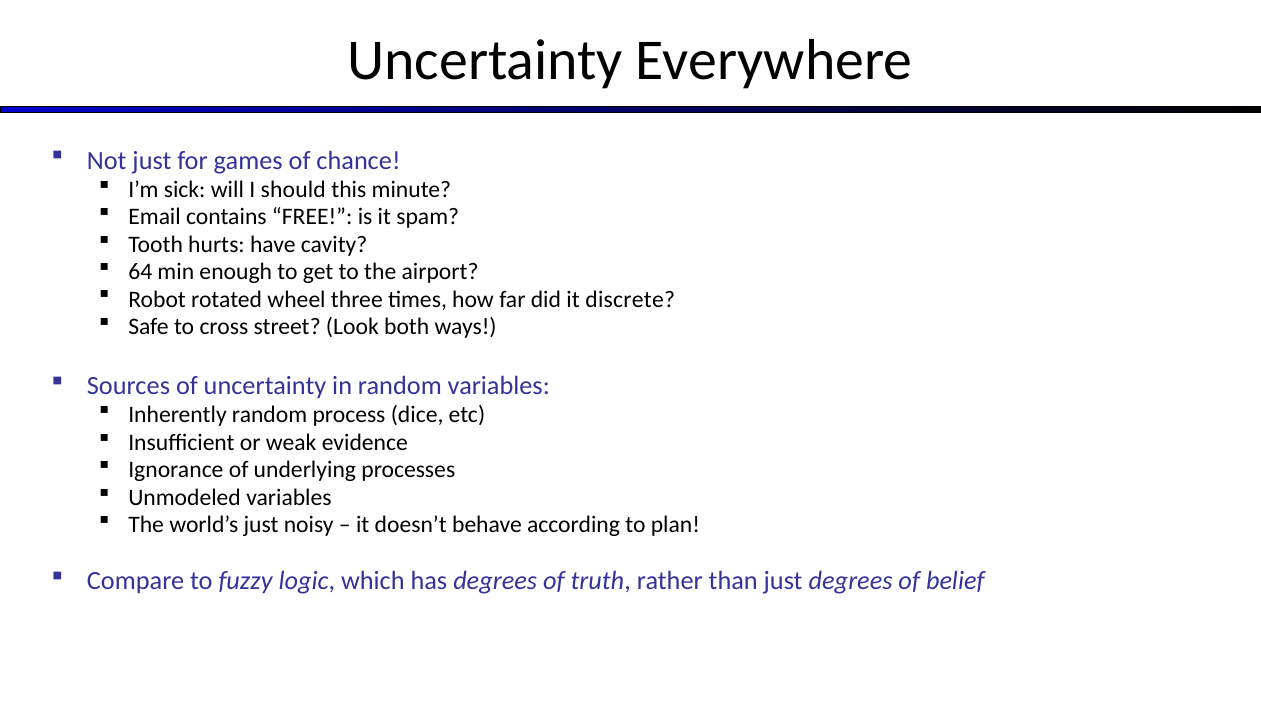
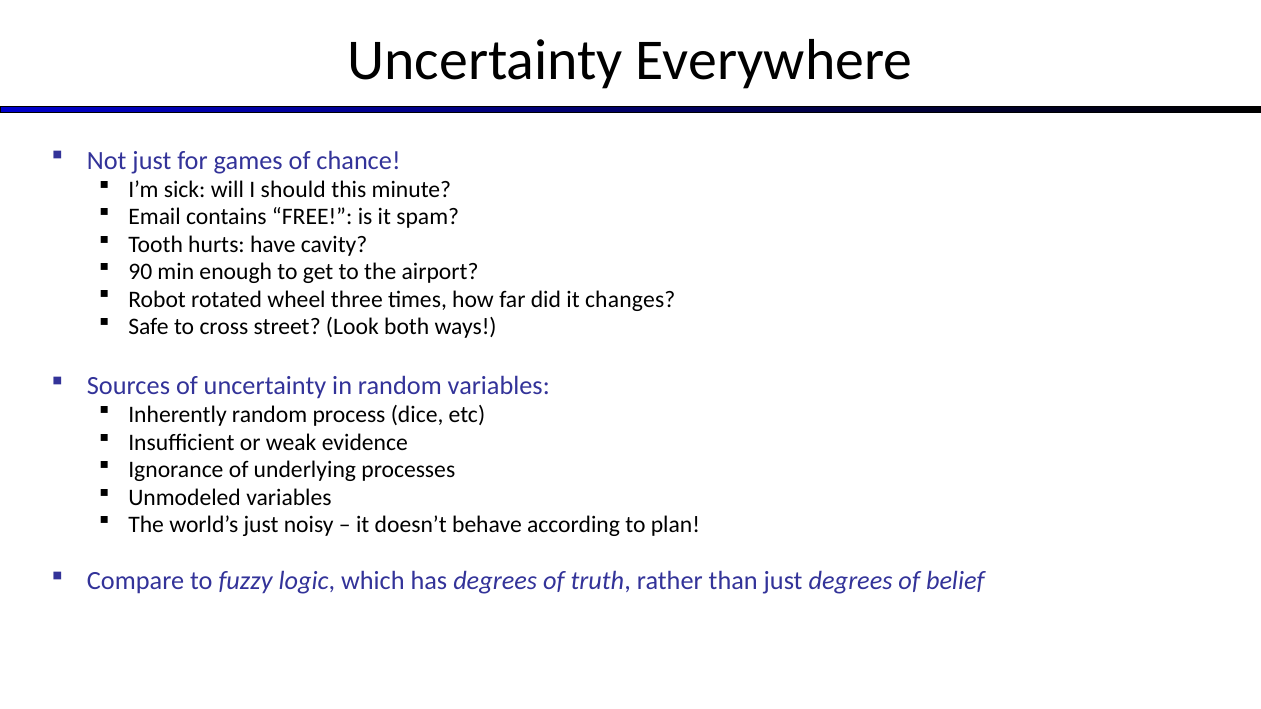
64: 64 -> 90
discrete: discrete -> changes
